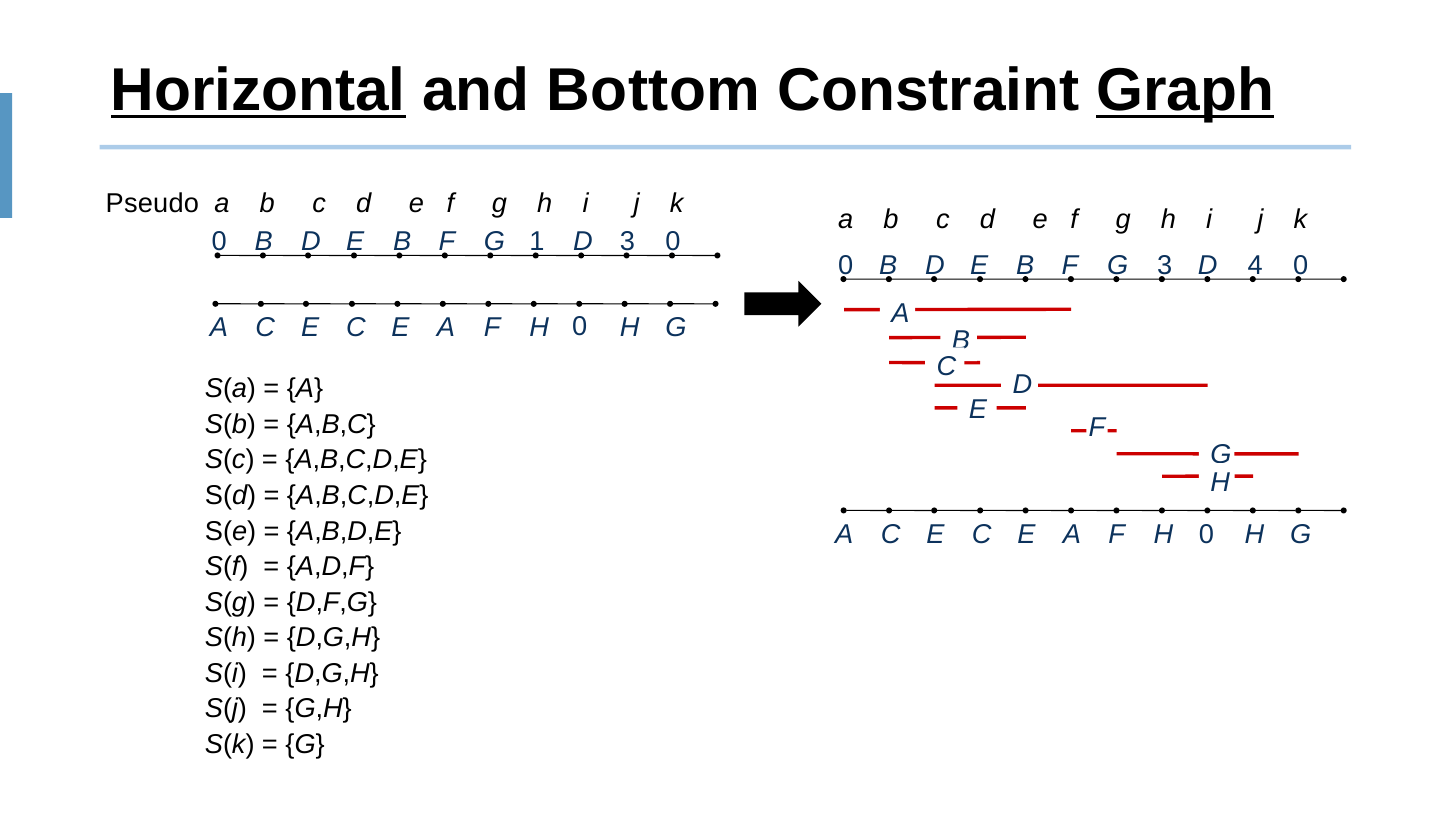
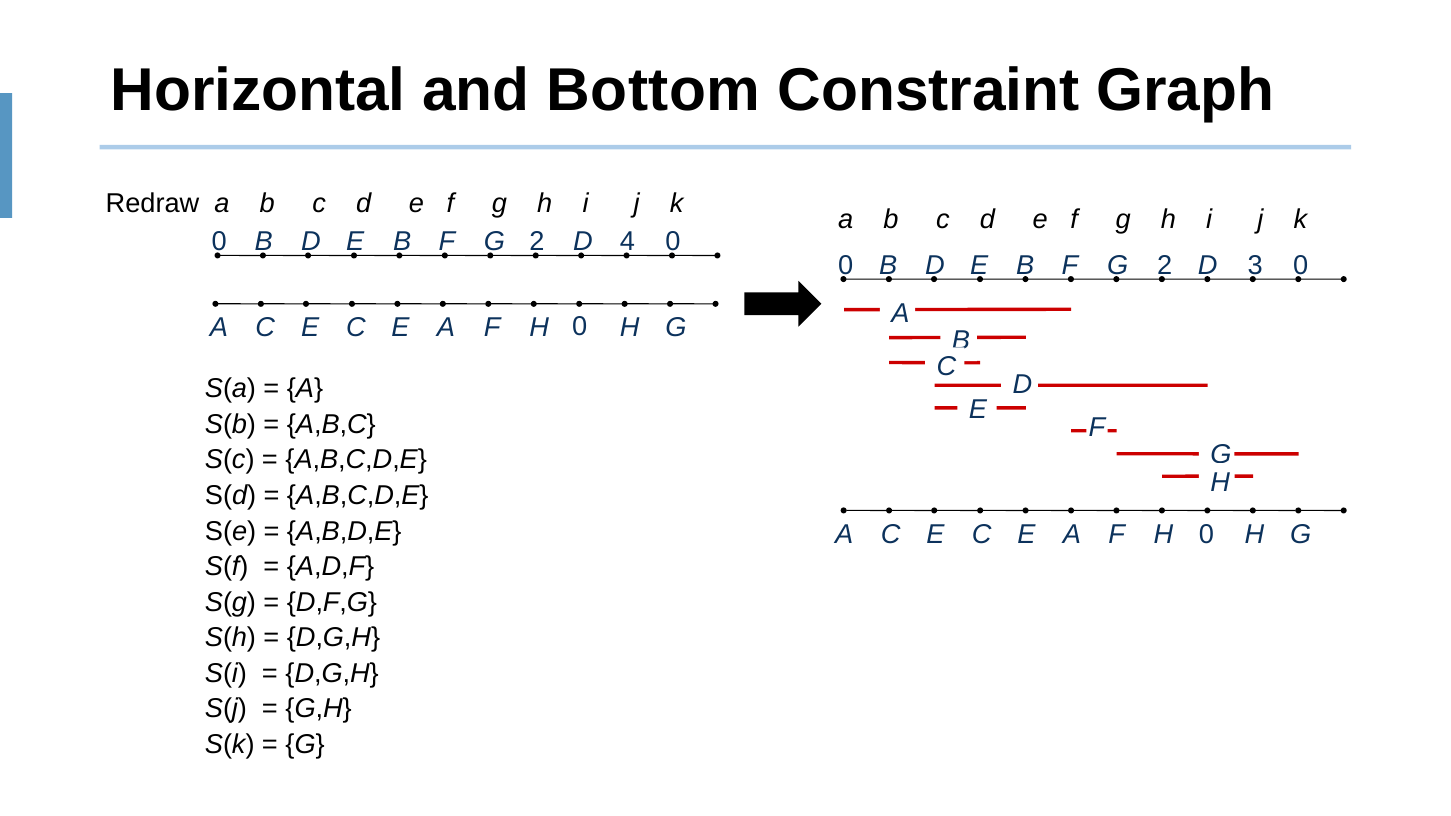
Horizontal underline: present -> none
Graph underline: present -> none
Pseudo: Pseudo -> Redraw
1 at (537, 242): 1 -> 2
D 3: 3 -> 4
3 at (1165, 265): 3 -> 2
4: 4 -> 3
